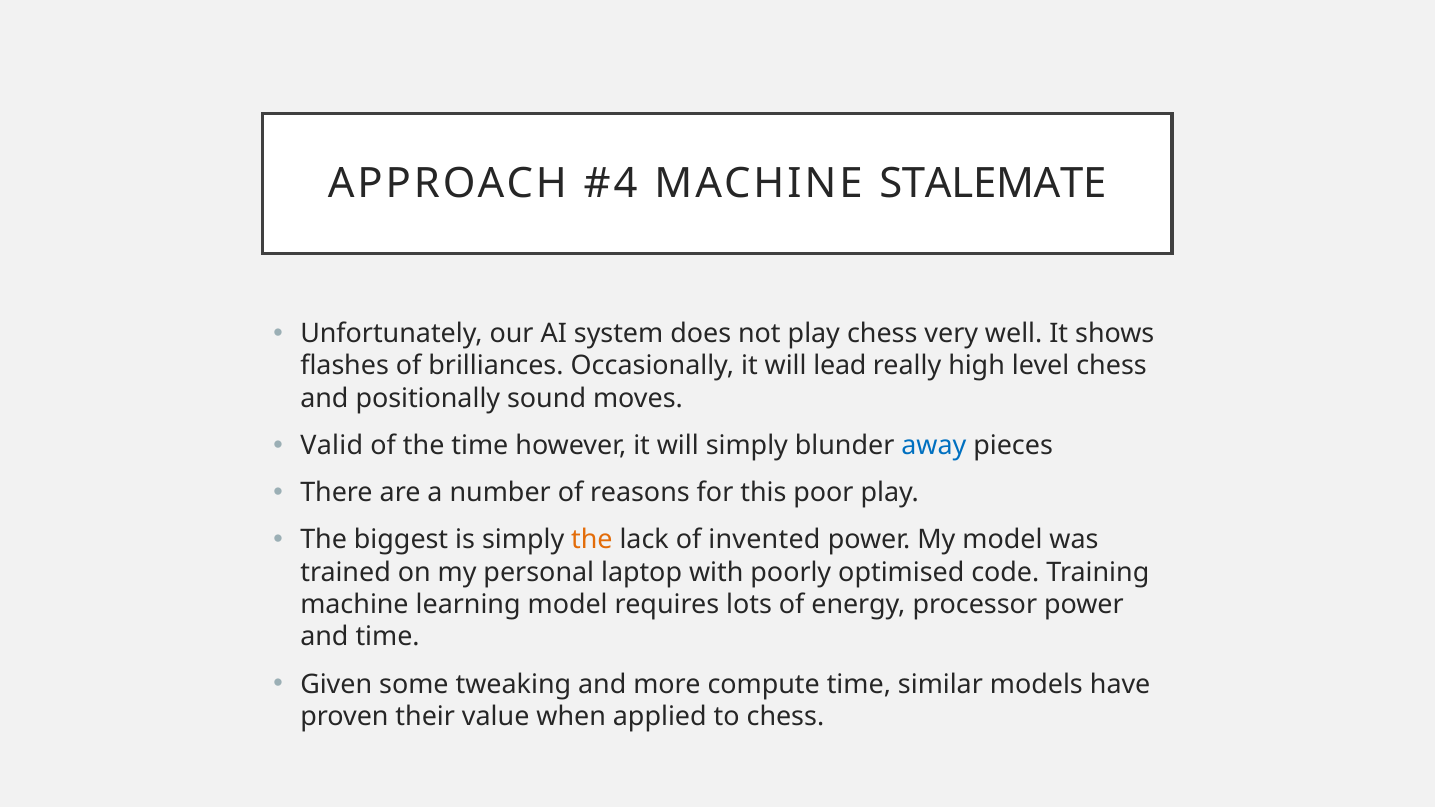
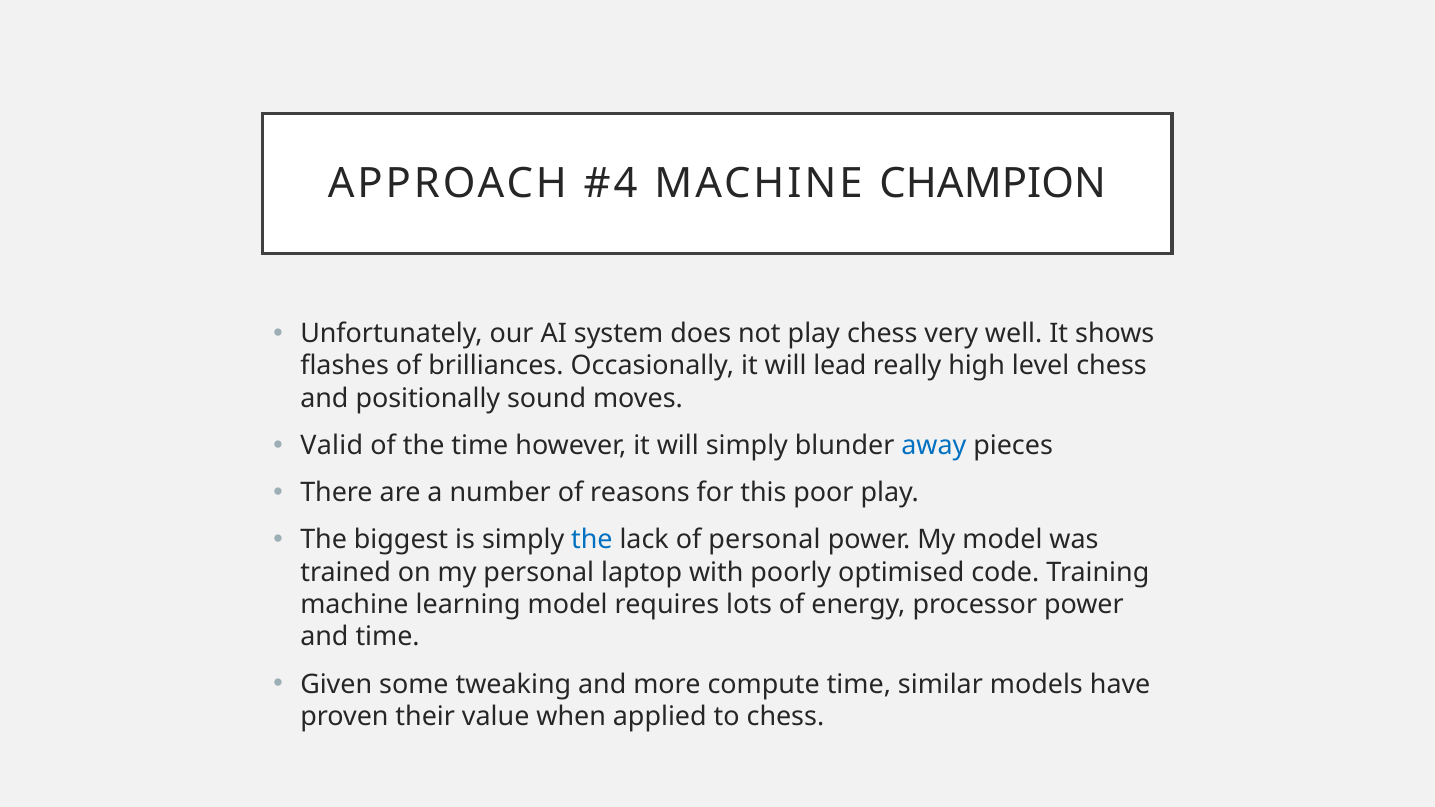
STALEMATE: STALEMATE -> CHAMPION
the at (592, 540) colour: orange -> blue
of invented: invented -> personal
